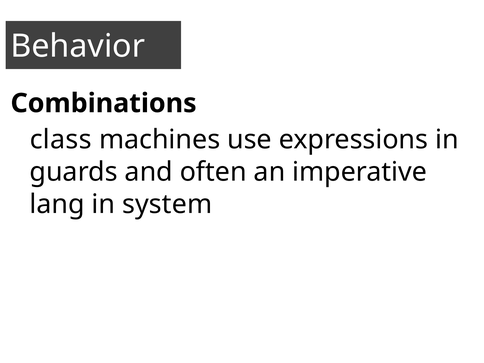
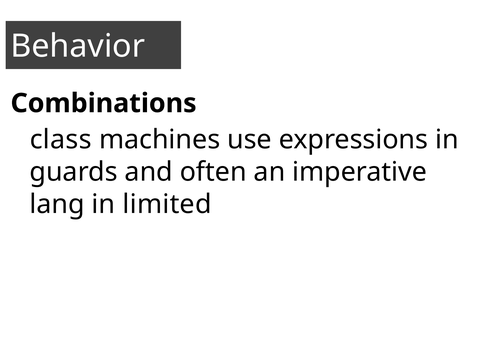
system: system -> limited
